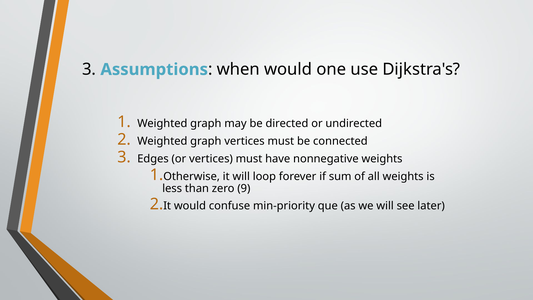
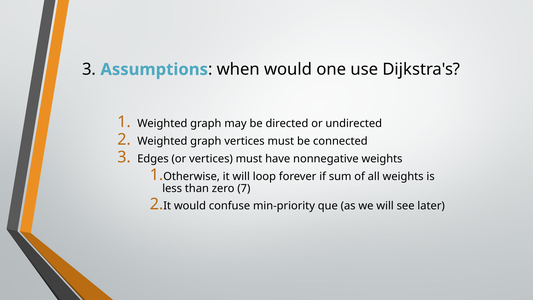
9: 9 -> 7
